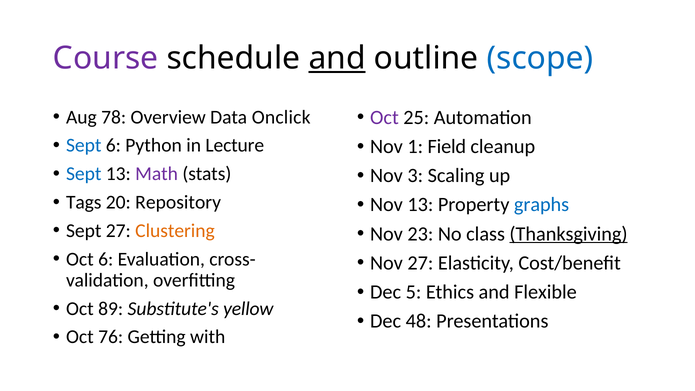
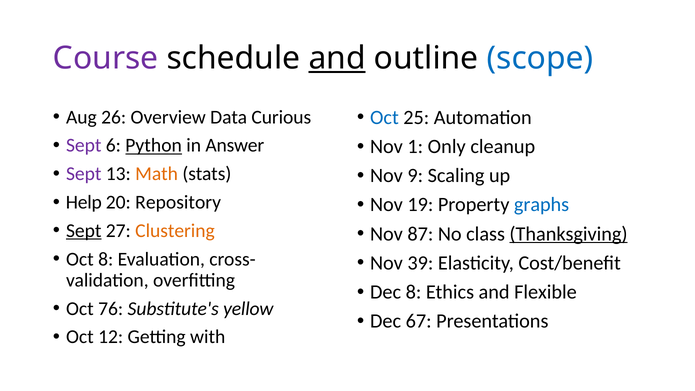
Oct at (384, 117) colour: purple -> blue
78: 78 -> 26
Onclick: Onclick -> Curious
Sept at (84, 146) colour: blue -> purple
Python underline: none -> present
Lecture: Lecture -> Answer
Field: Field -> Only
Sept at (84, 174) colour: blue -> purple
Math colour: purple -> orange
3: 3 -> 9
Tags: Tags -> Help
Nov 13: 13 -> 19
Sept at (84, 231) underline: none -> present
23: 23 -> 87
Oct 6: 6 -> 8
Nov 27: 27 -> 39
Dec 5: 5 -> 8
89: 89 -> 76
48: 48 -> 67
76: 76 -> 12
